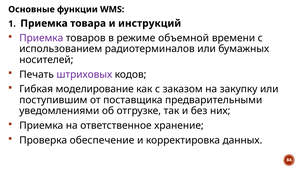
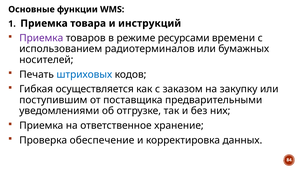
объемной: объемной -> ресурсами
штриховых colour: purple -> blue
моделирование: моделирование -> осуществляется
